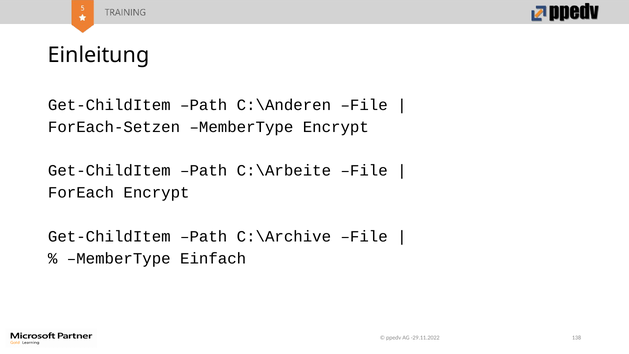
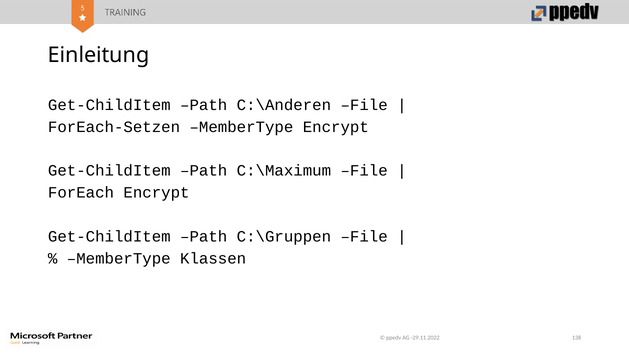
C:\Arbeite: C:\Arbeite -> C:\Maximum
C:\Archive: C:\Archive -> C:\Gruppen
Einfach: Einfach -> Klassen
